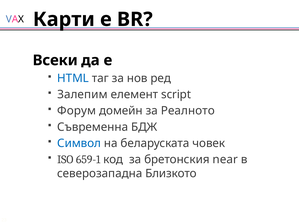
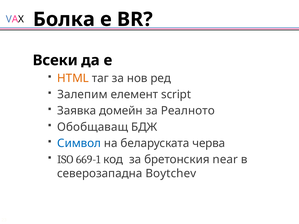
Карти: Карти -> Болка
HTML colour: blue -> orange
Форум: Форум -> Заявка
Съвременна: Съвременна -> Обобщаващ
човек: човек -> черва
659-1: 659-1 -> 669-1
Близкото: Близкото -> Boytchev
